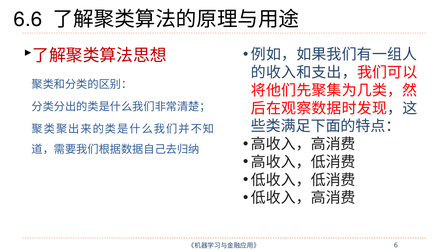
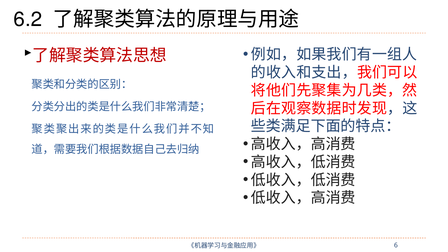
6.6: 6.6 -> 6.2
